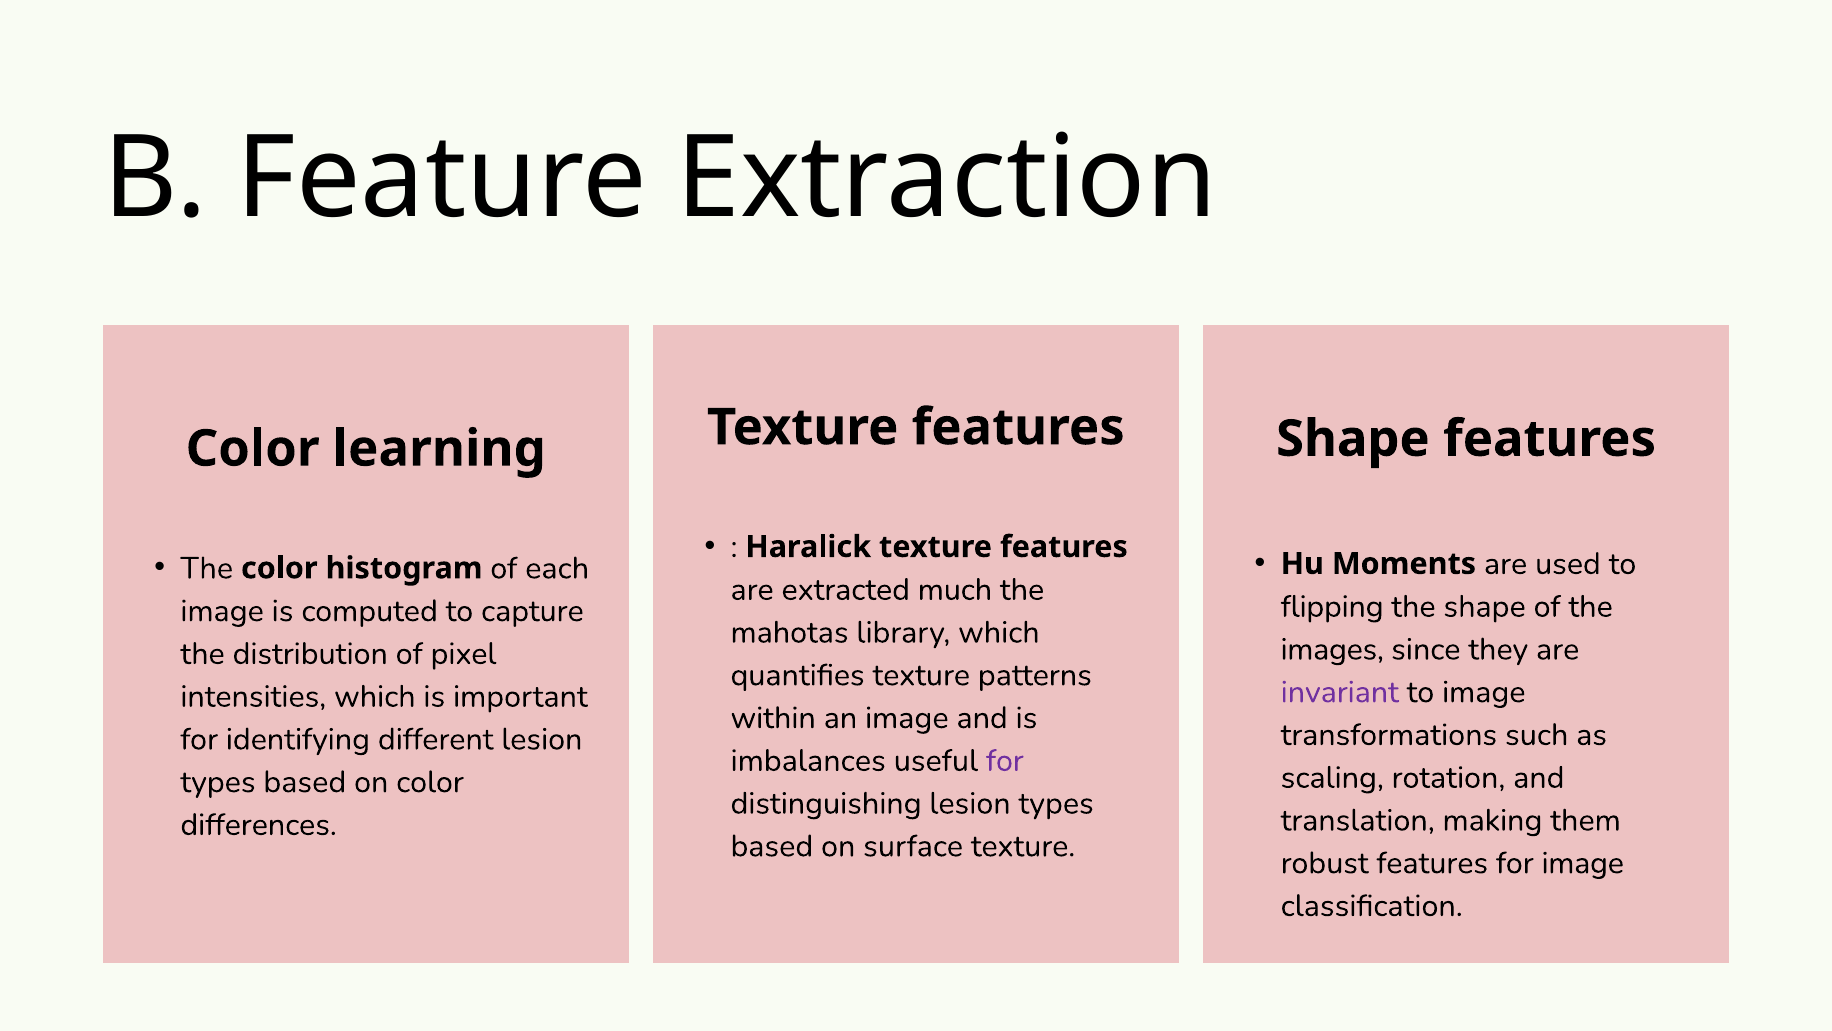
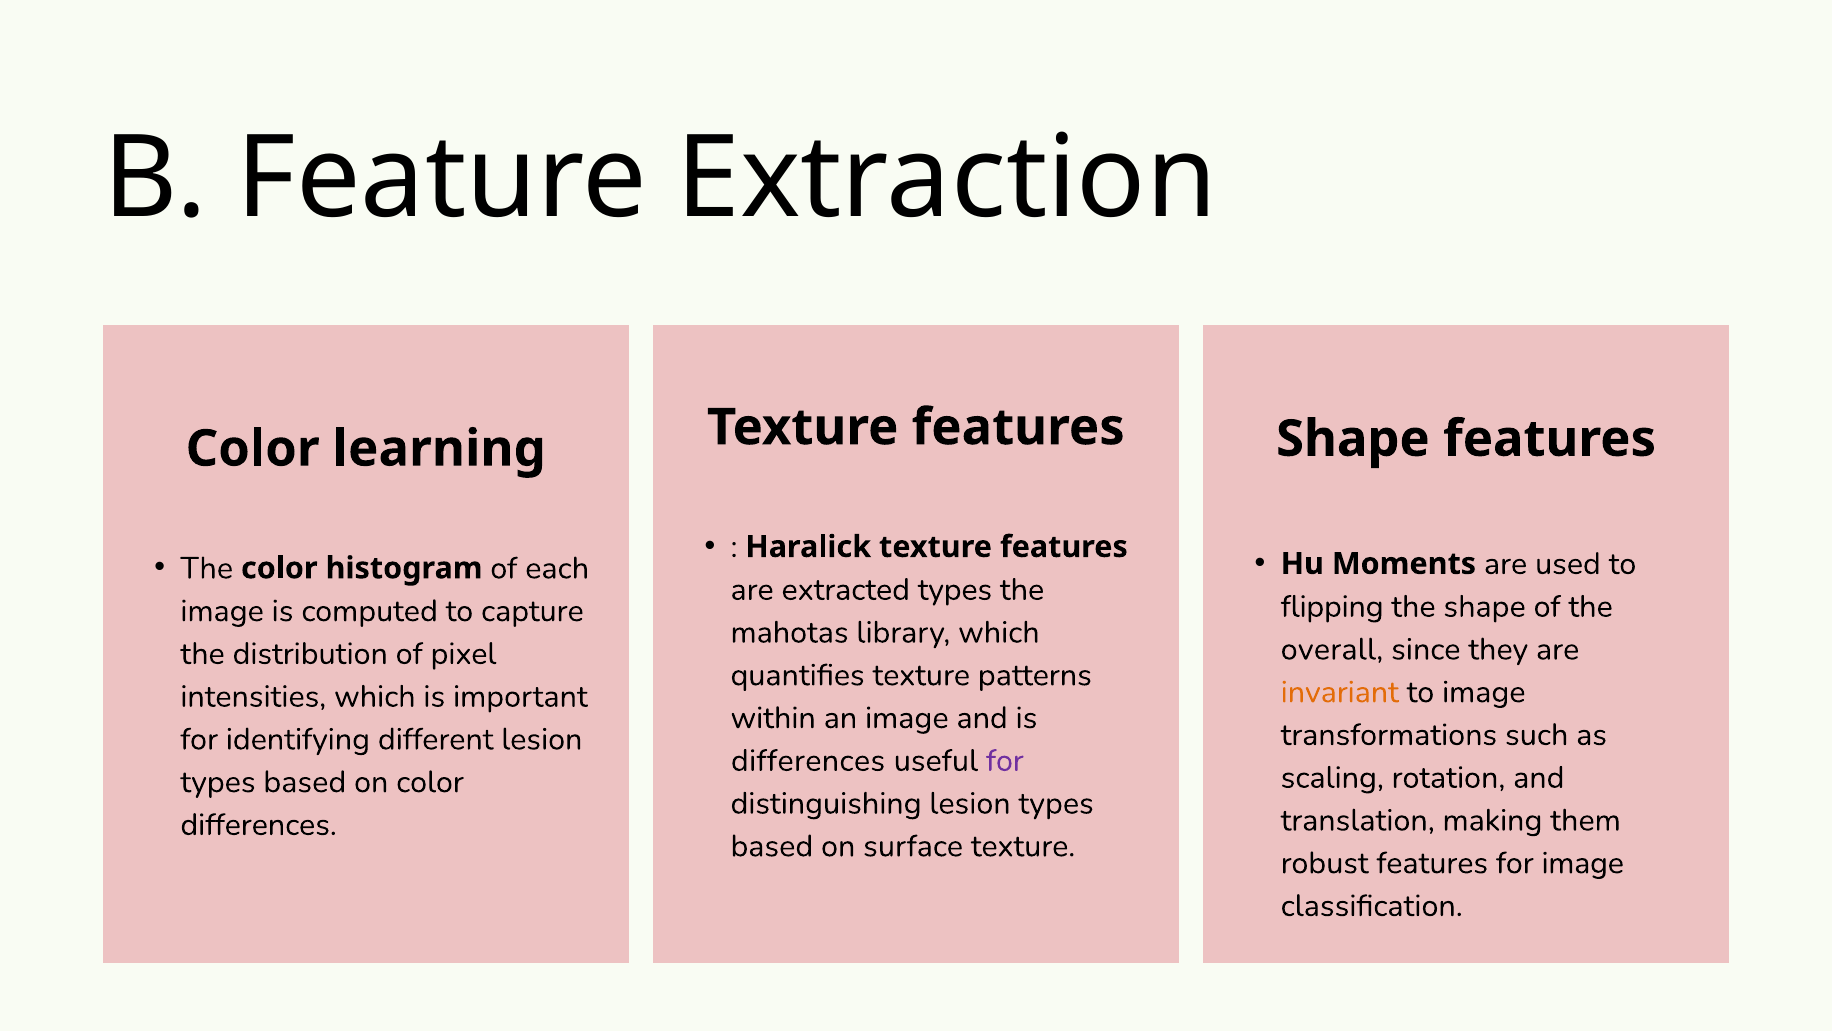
extracted much: much -> types
images: images -> overall
invariant colour: purple -> orange
imbalances at (808, 760): imbalances -> differences
